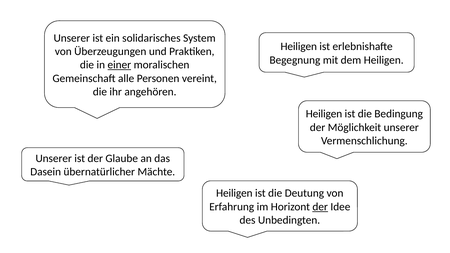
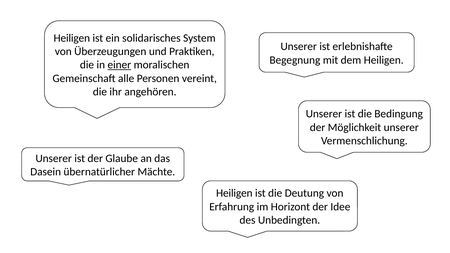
Unserer at (72, 38): Unserer -> Heiligen
Heiligen at (299, 46): Heiligen -> Unserer
Heiligen at (324, 114): Heiligen -> Unserer
der at (320, 207) underline: present -> none
